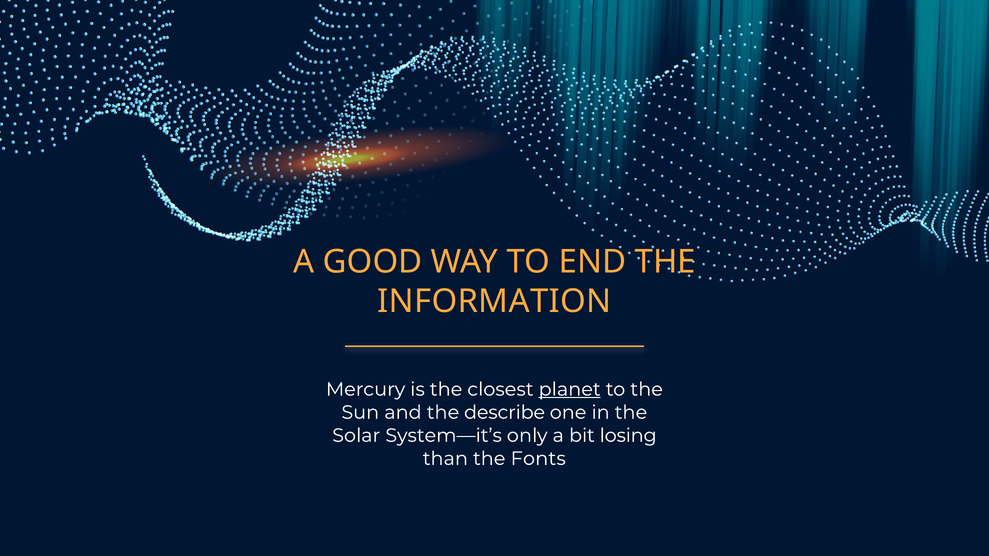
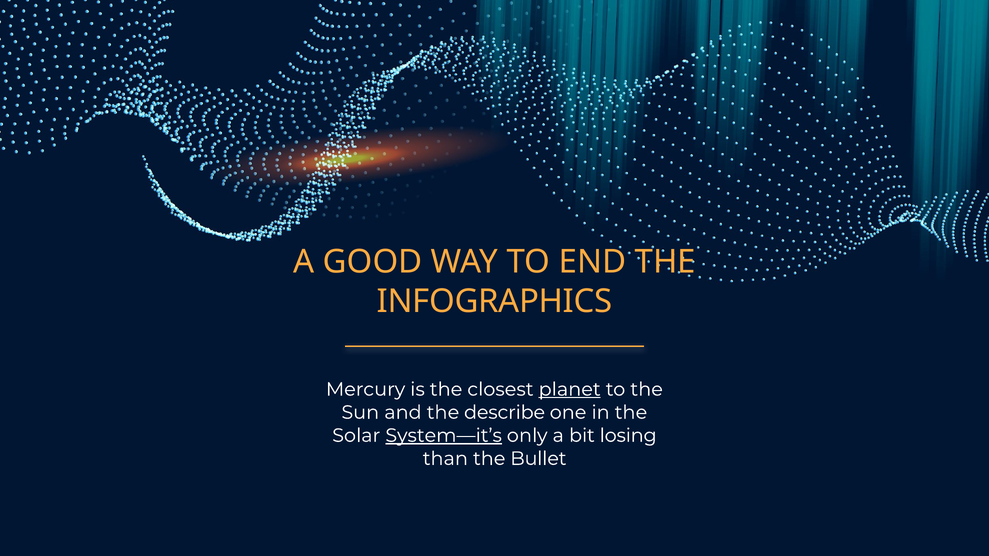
INFORMATION: INFORMATION -> INFOGRAPHICS
System—it’s underline: none -> present
Fonts: Fonts -> Bullet
